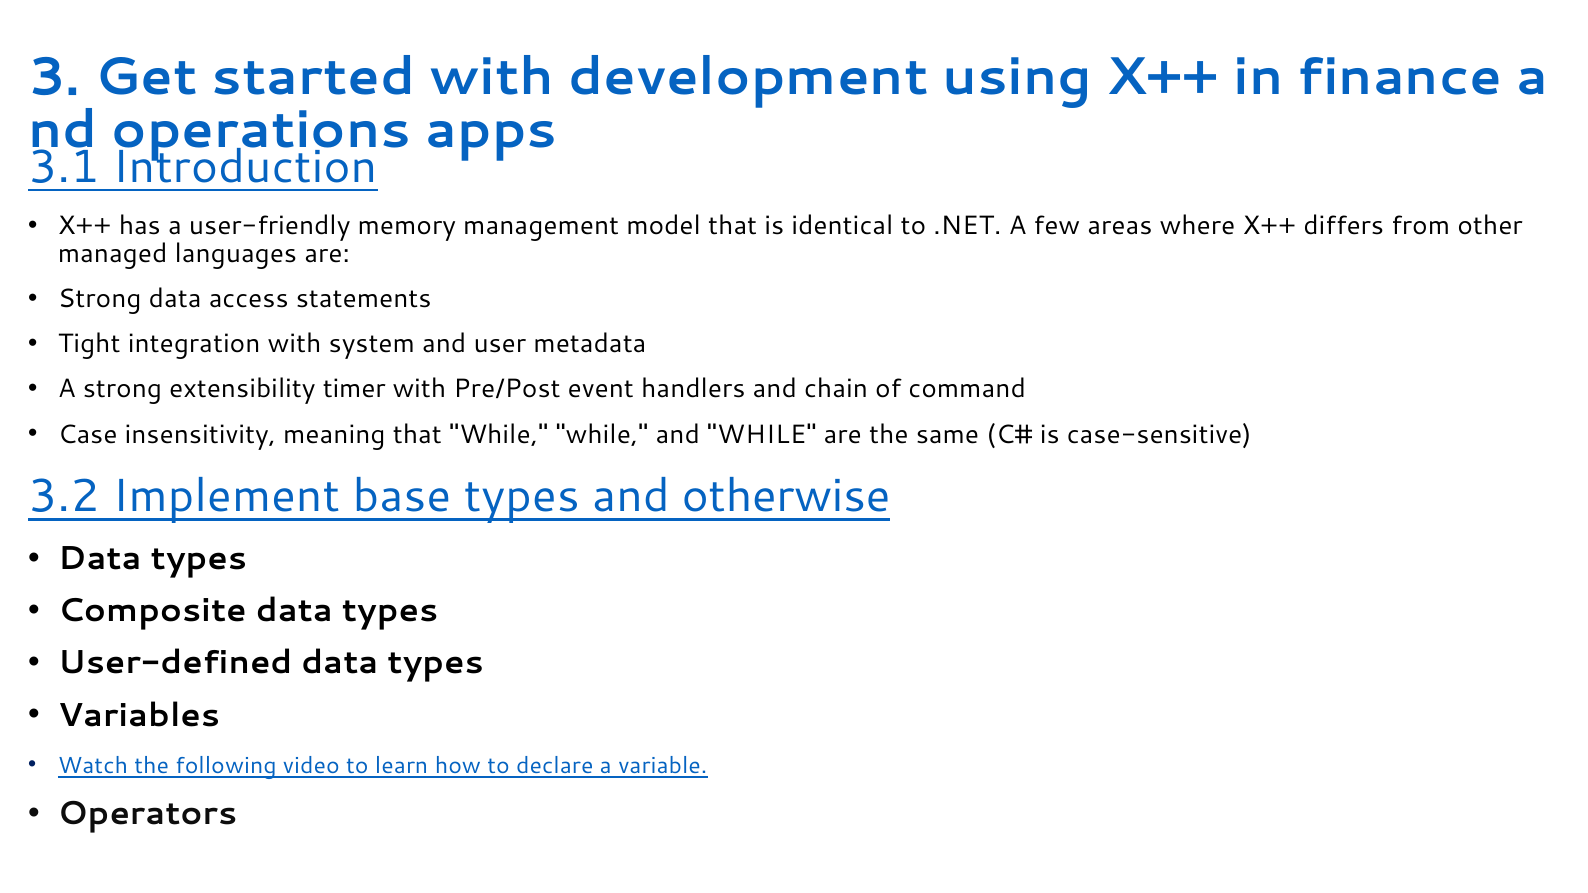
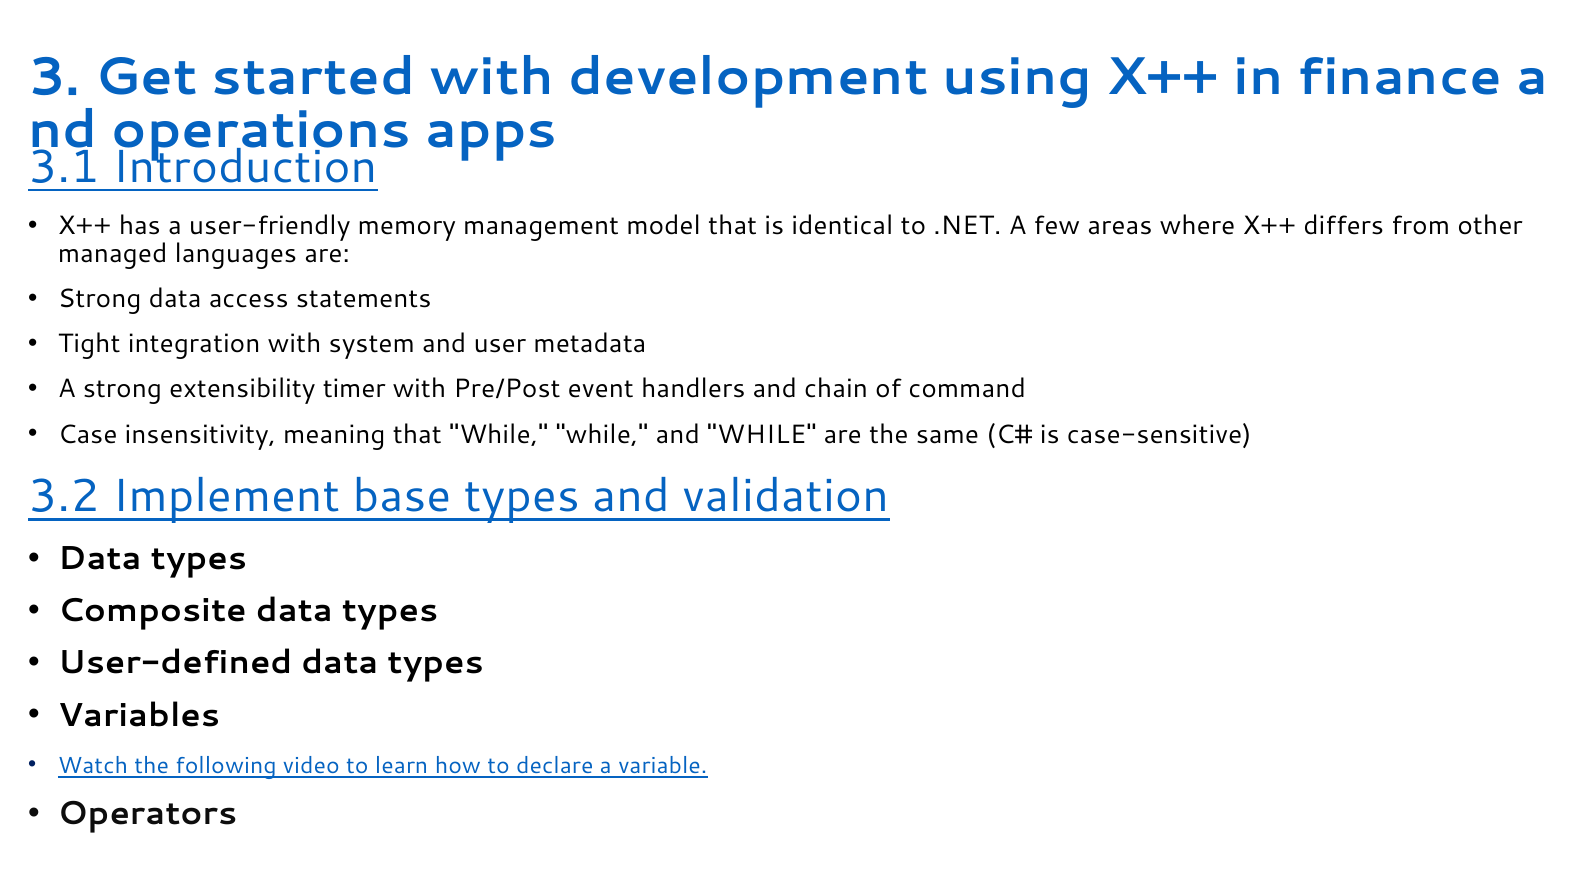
otherwise: otherwise -> validation
